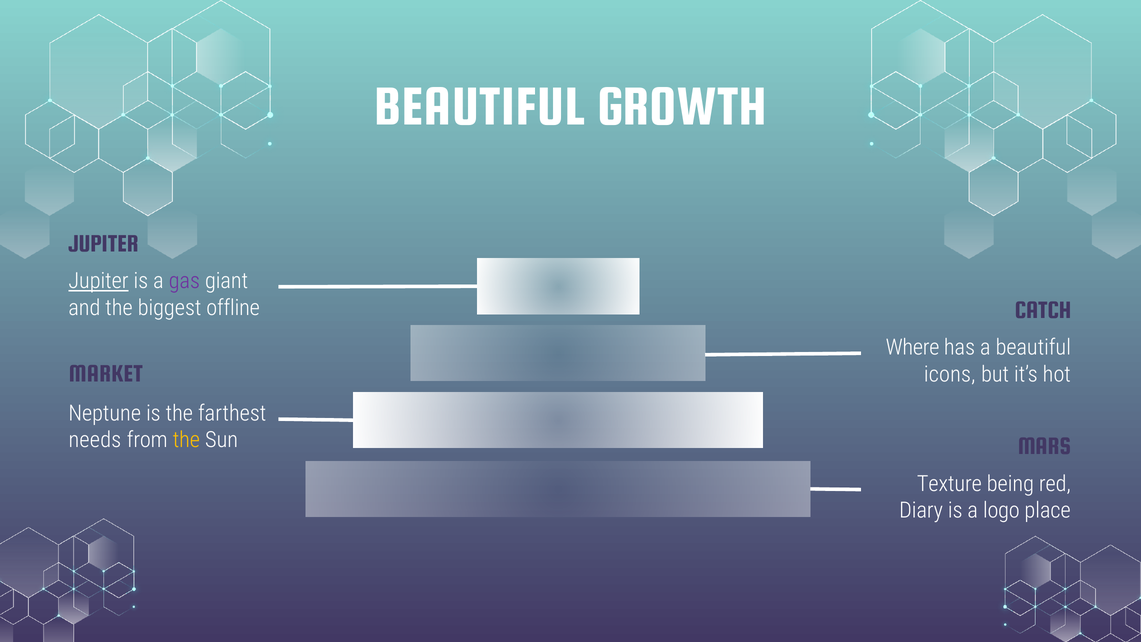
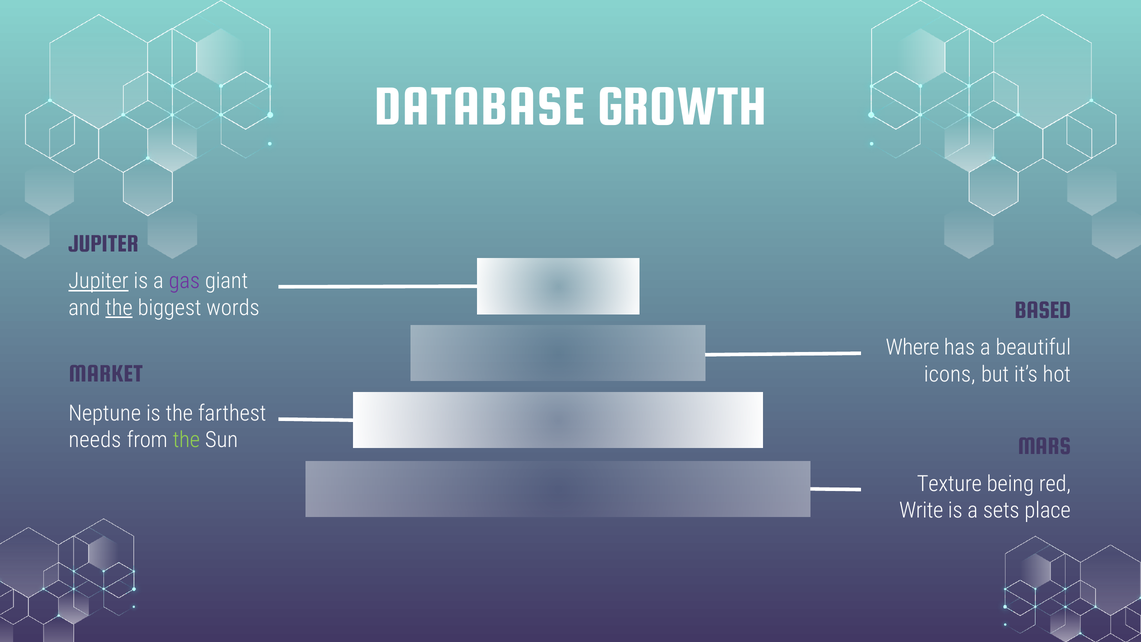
BEAUTIFUL at (480, 106): BEAUTIFUL -> DATABASE
CATCH: CATCH -> BASED
the at (119, 308) underline: none -> present
offline: offline -> words
the at (186, 440) colour: yellow -> light green
Diary: Diary -> Write
logo: logo -> sets
